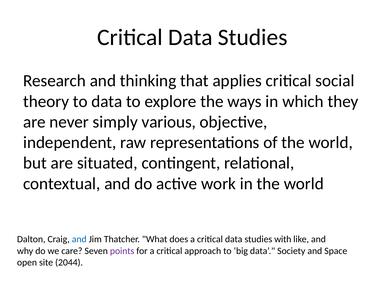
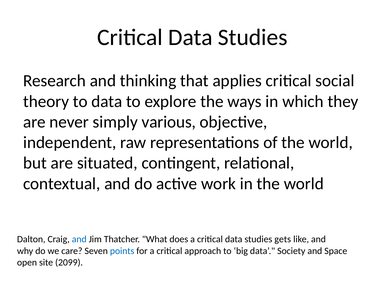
with: with -> gets
points colour: purple -> blue
2044: 2044 -> 2099
